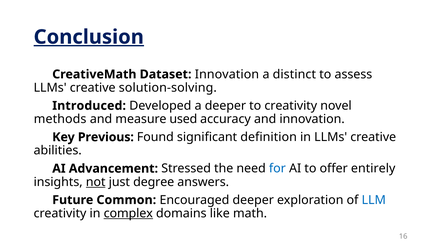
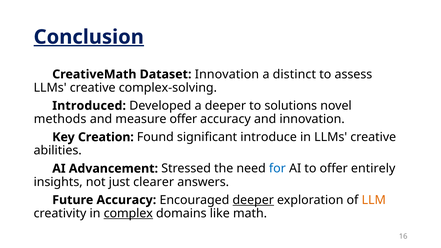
solution-solving: solution-solving -> complex-solving
to creativity: creativity -> solutions
measure used: used -> offer
Previous: Previous -> Creation
definition: definition -> introduce
not underline: present -> none
degree: degree -> clearer
Future Common: Common -> Accuracy
deeper at (253, 200) underline: none -> present
LLM colour: blue -> orange
